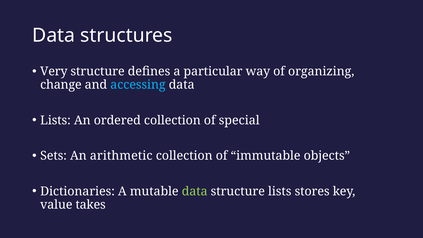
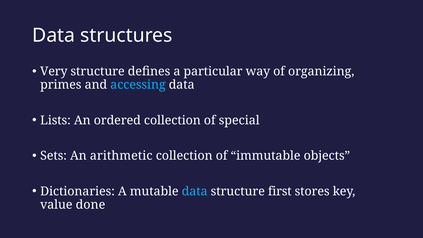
change: change -> primes
data at (195, 191) colour: light green -> light blue
structure lists: lists -> first
takes: takes -> done
